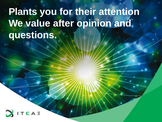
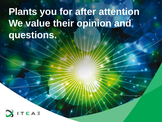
their: their -> after
after: after -> their
